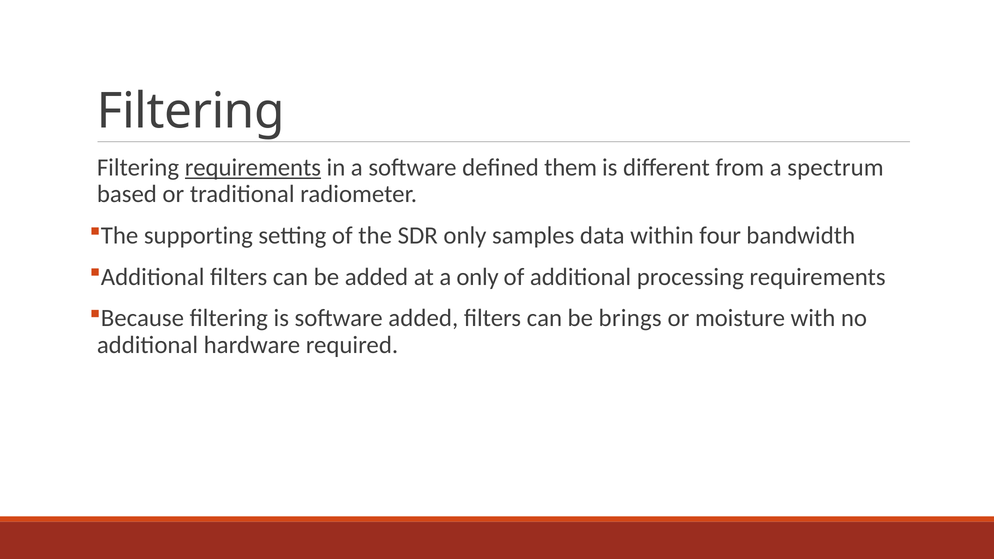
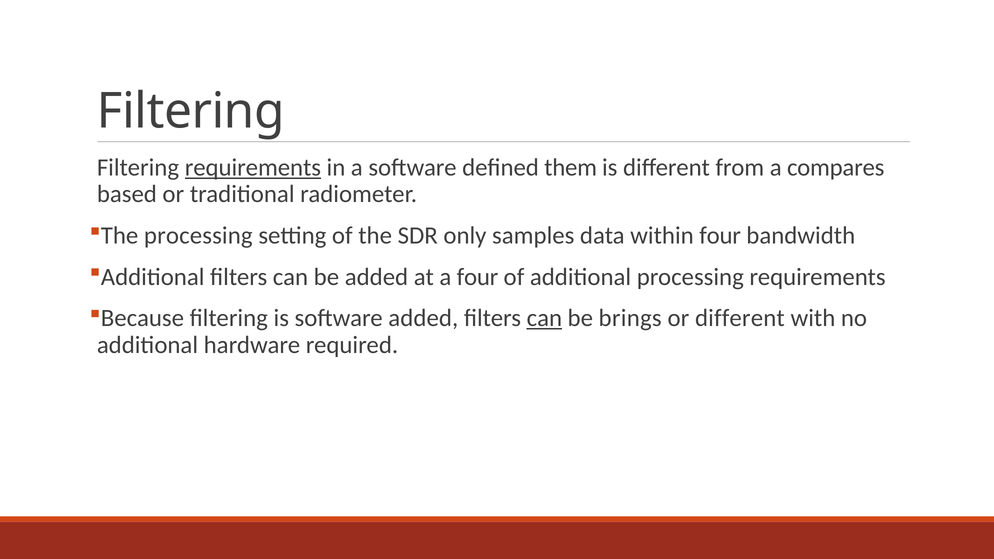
spectrum: spectrum -> compares
The supporting: supporting -> processing
a only: only -> four
can at (544, 318) underline: none -> present
or moisture: moisture -> different
